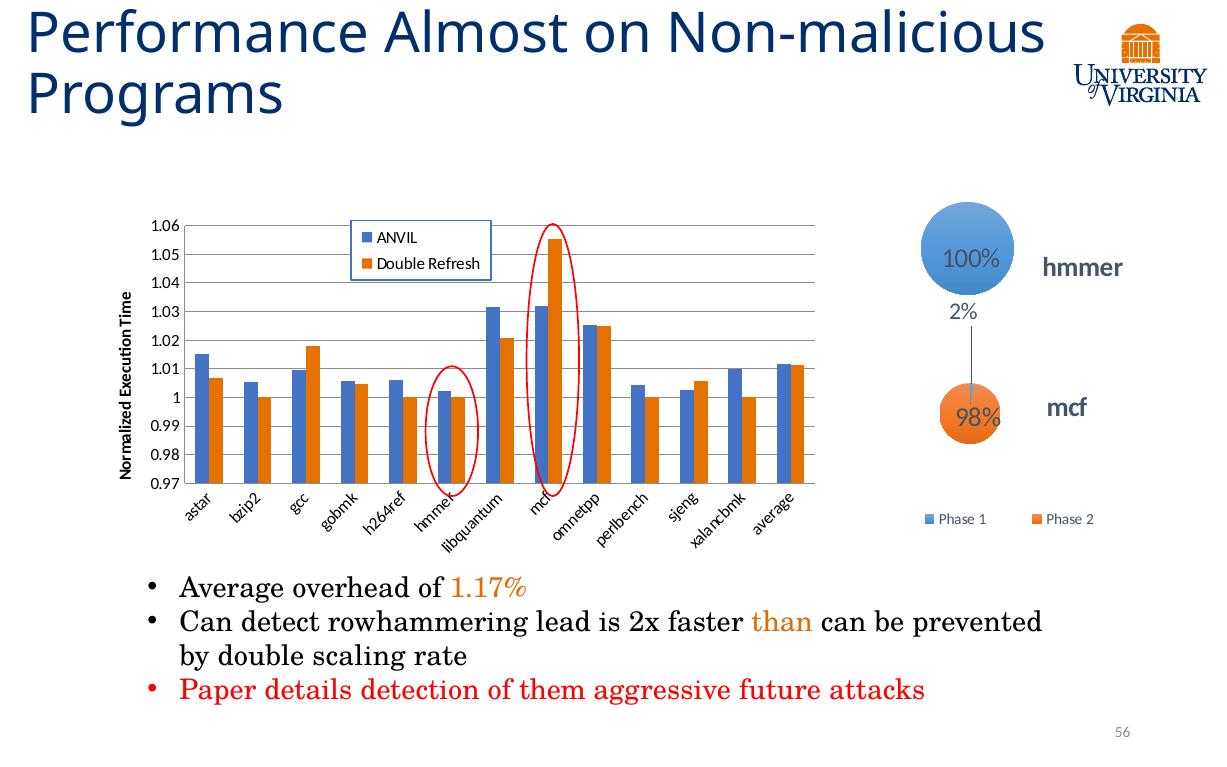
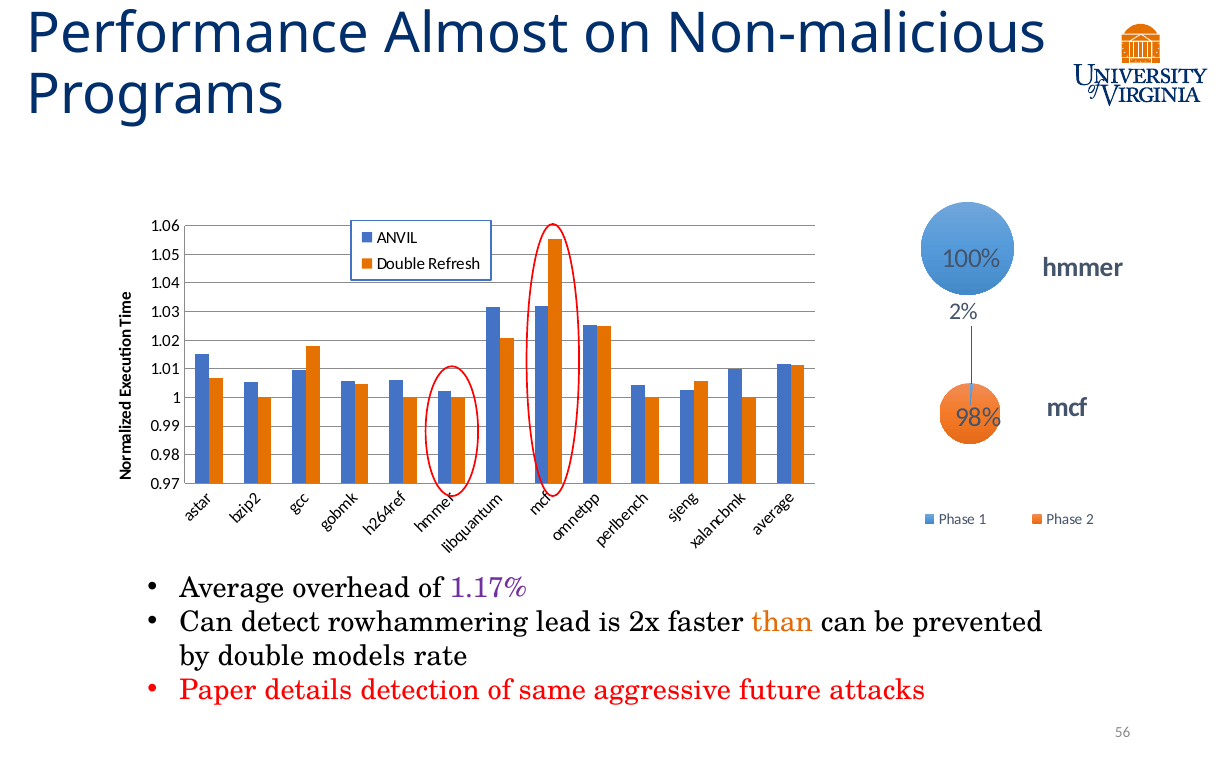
1.17% colour: orange -> purple
scaling: scaling -> models
them: them -> same
